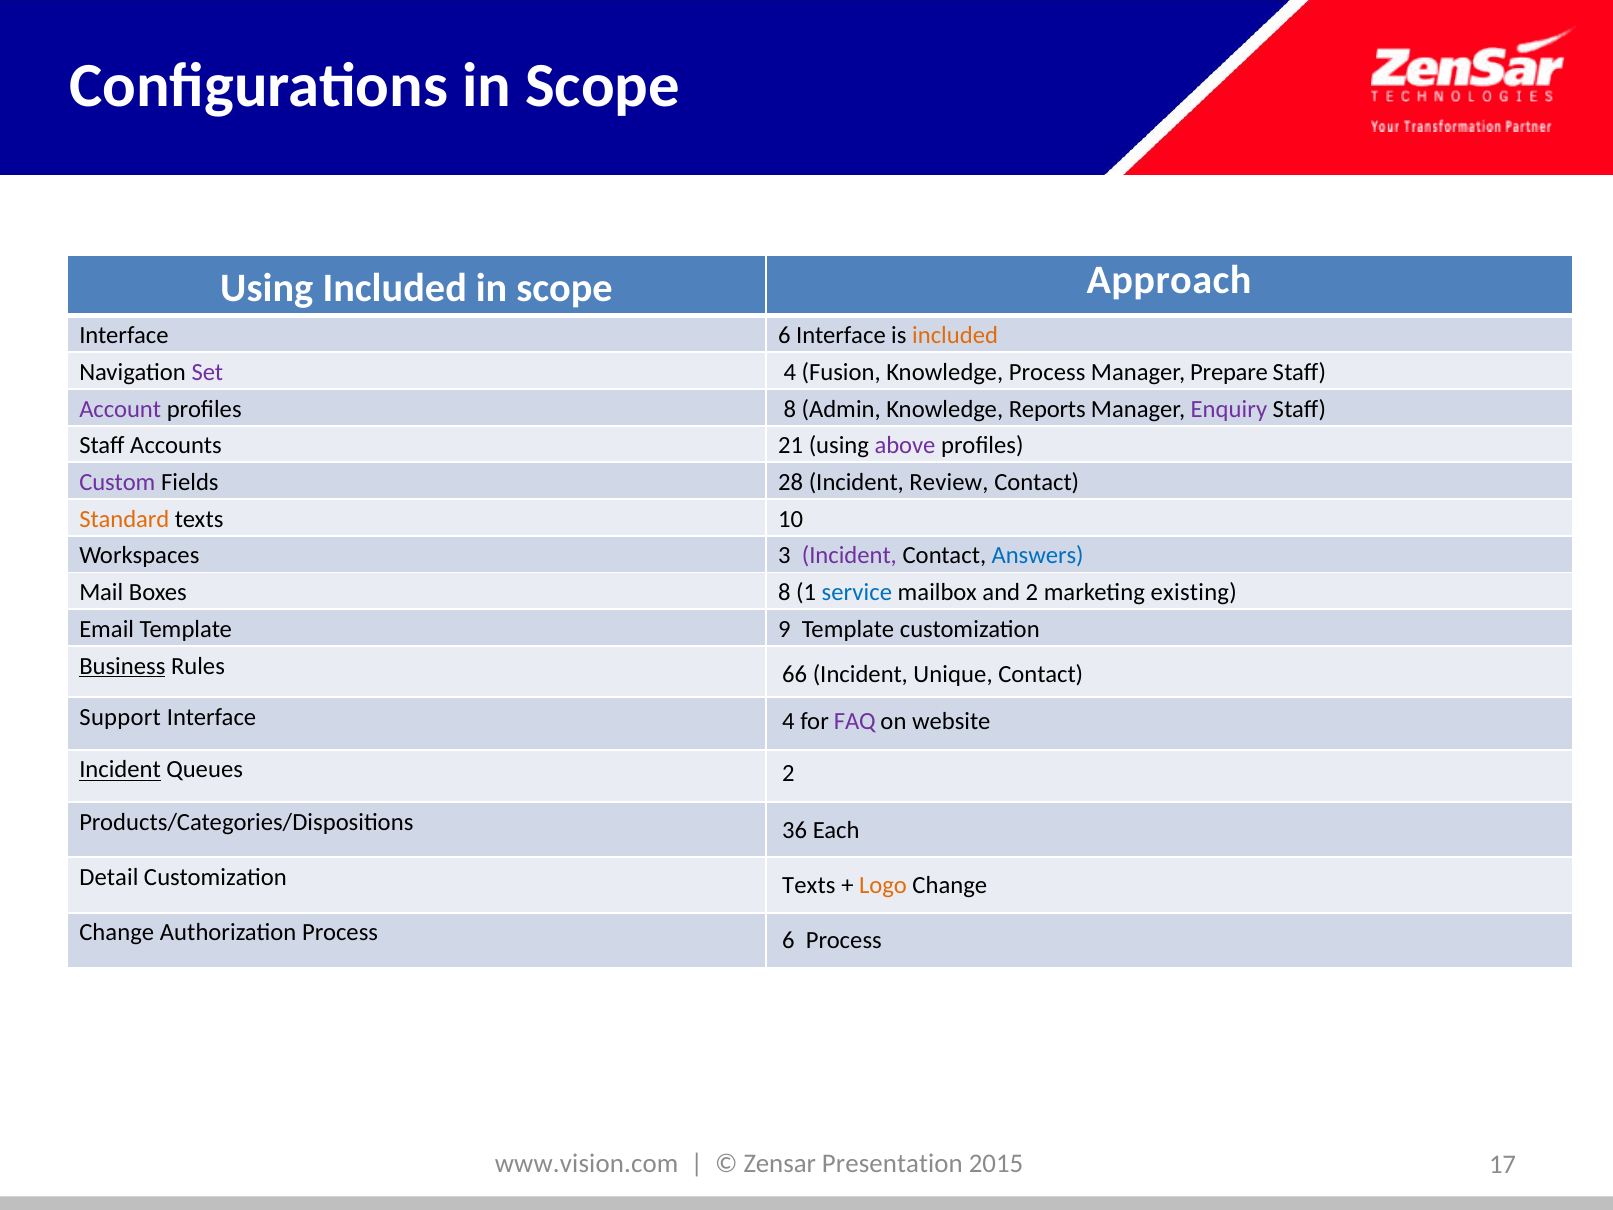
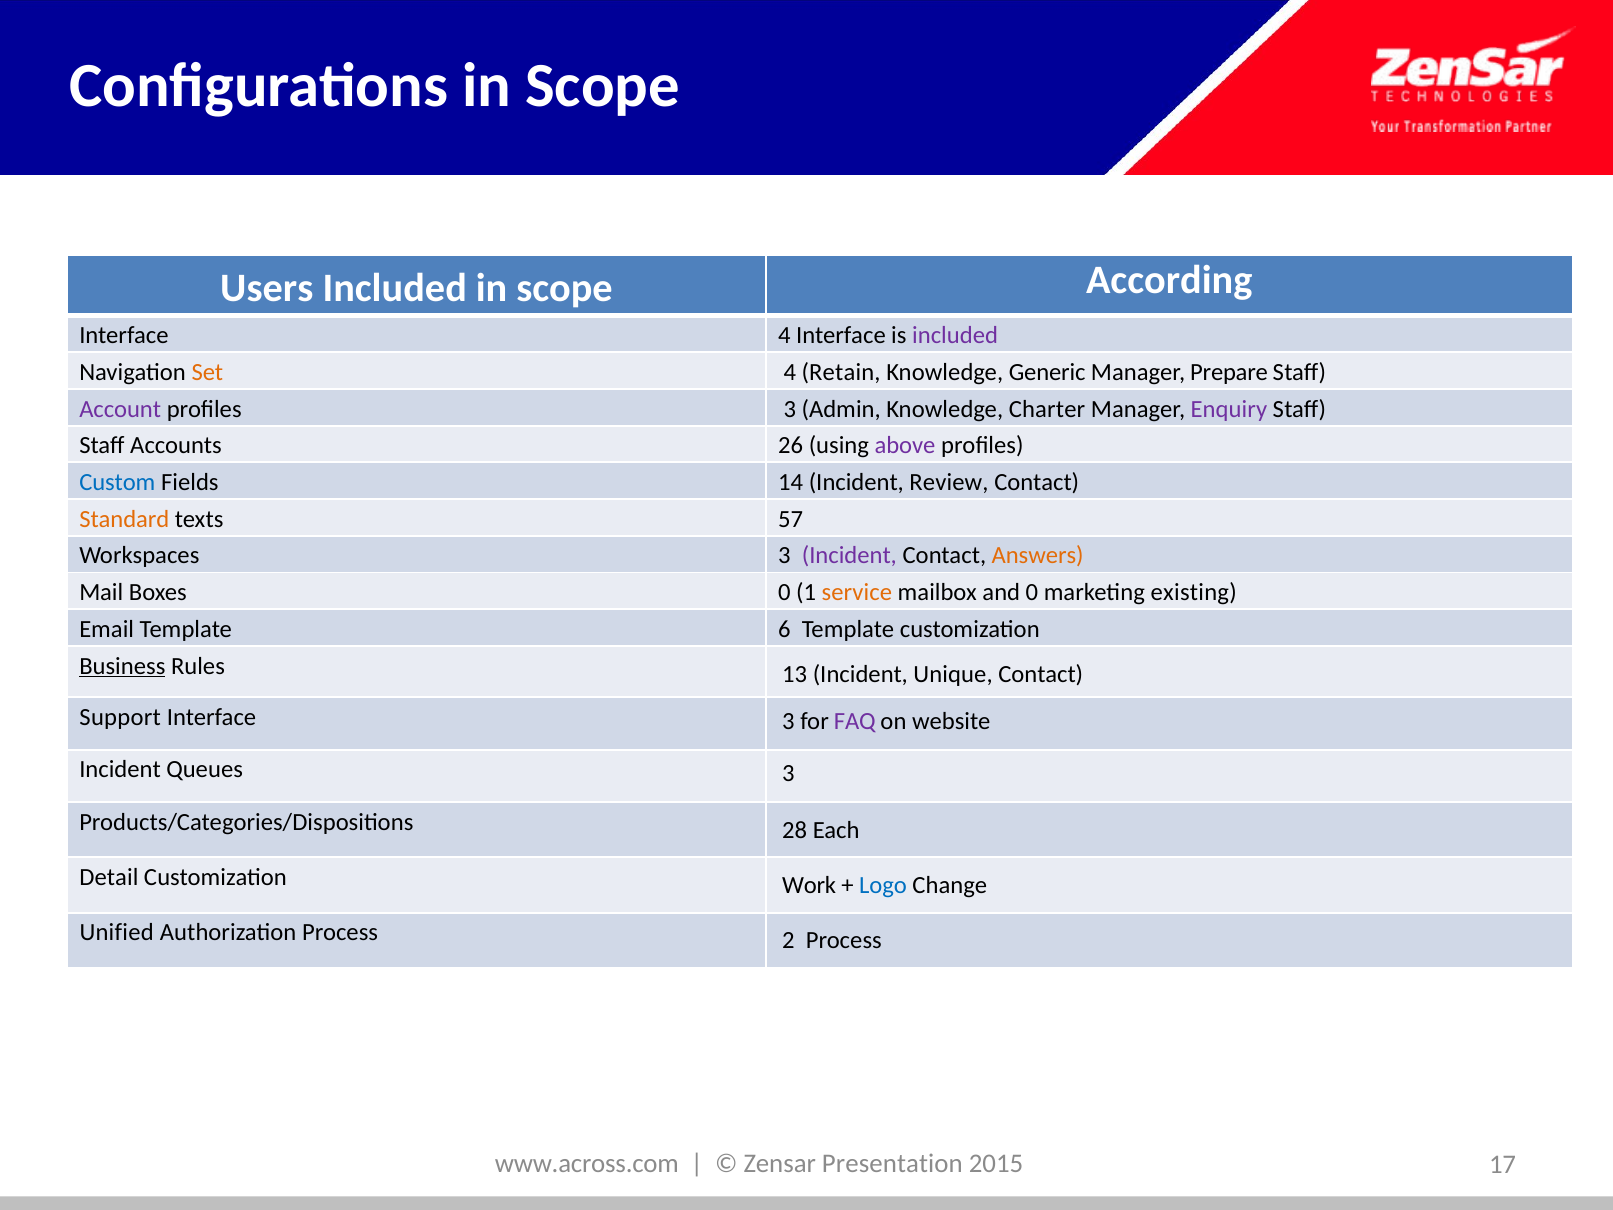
Using at (267, 288): Using -> Users
Approach: Approach -> According
Interface 6: 6 -> 4
included at (955, 335) colour: orange -> purple
Set colour: purple -> orange
Fusion: Fusion -> Retain
Knowledge Process: Process -> Generic
profiles 8: 8 -> 3
Reports: Reports -> Charter
21: 21 -> 26
Custom colour: purple -> blue
28: 28 -> 14
10: 10 -> 57
Answers colour: blue -> orange
Boxes 8: 8 -> 0
service colour: blue -> orange
and 2: 2 -> 0
9: 9 -> 6
66: 66 -> 13
Interface 4: 4 -> 3
Incident at (120, 770) underline: present -> none
Queues 2: 2 -> 3
36: 36 -> 28
Customization Texts: Texts -> Work
Logo colour: orange -> blue
Change at (117, 932): Change -> Unified
Process 6: 6 -> 2
www.vision.com: www.vision.com -> www.across.com
